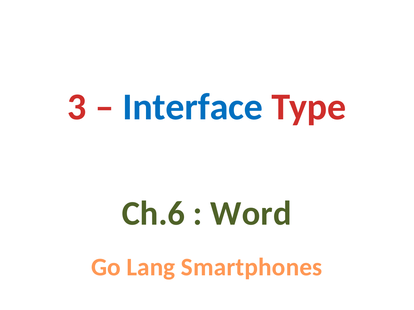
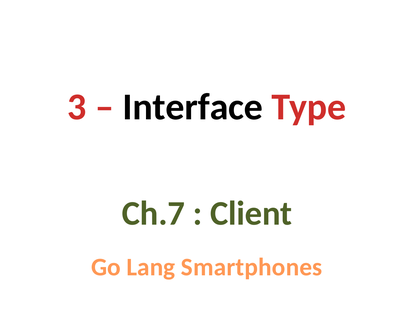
Interface colour: blue -> black
Ch.6: Ch.6 -> Ch.7
Word: Word -> Client
